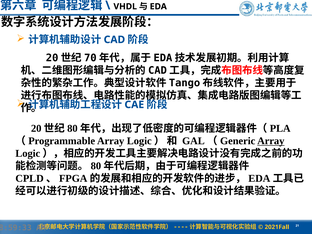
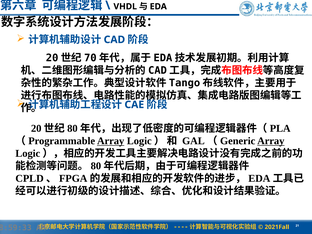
Array at (111, 141) underline: none -> present
